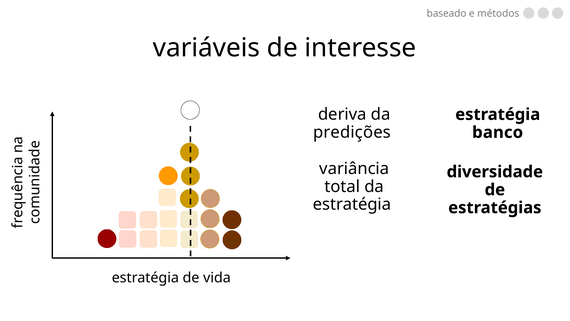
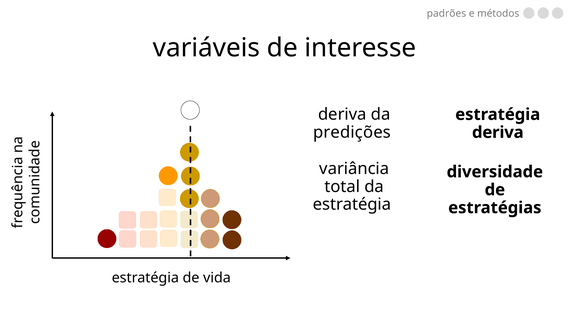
baseado: baseado -> padrões
banco at (498, 132): banco -> deriva
